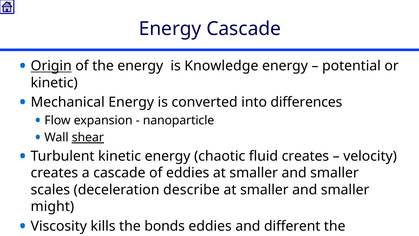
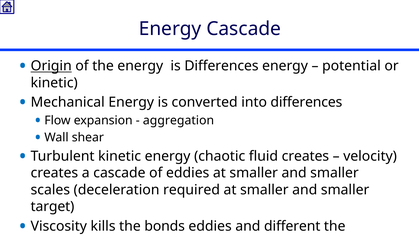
is Knowledge: Knowledge -> Differences
nanoparticle: nanoparticle -> aggregation
shear underline: present -> none
describe: describe -> required
might: might -> target
